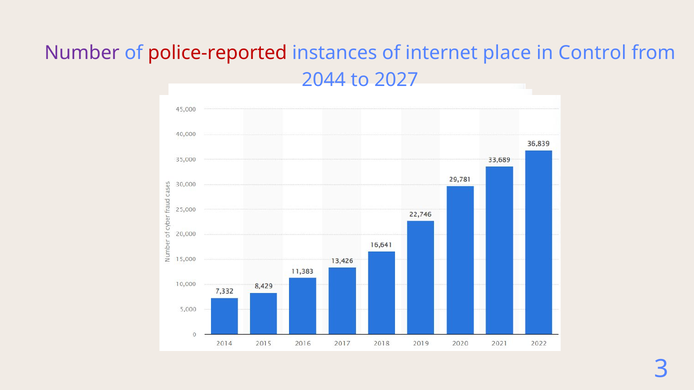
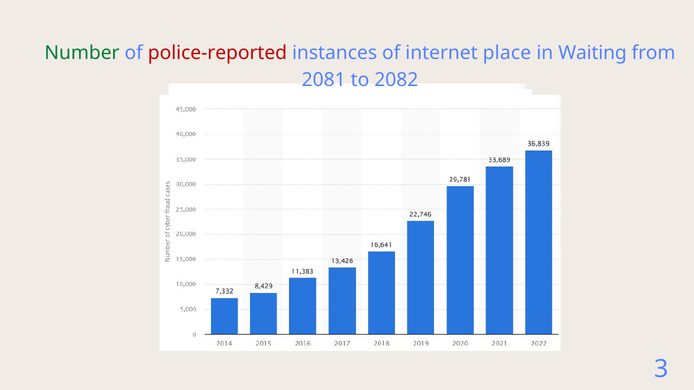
Number colour: purple -> green
Control: Control -> Waiting
2044: 2044 -> 2081
2027: 2027 -> 2082
